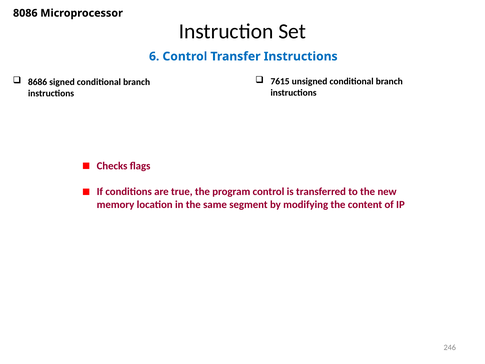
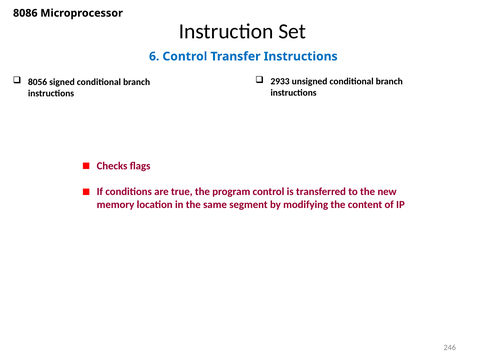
7615: 7615 -> 2933
8686: 8686 -> 8056
